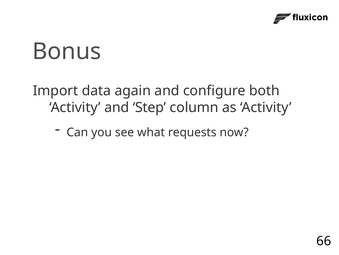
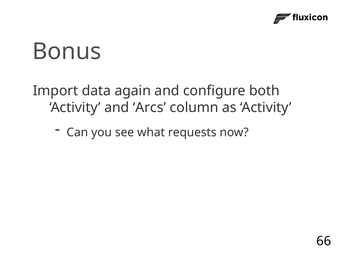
Step: Step -> Arcs
